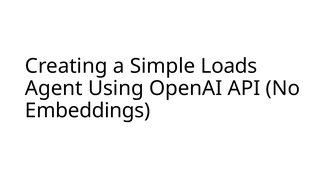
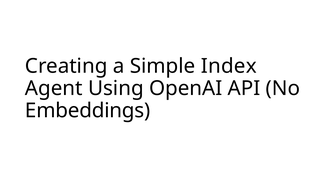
Loads: Loads -> Index
